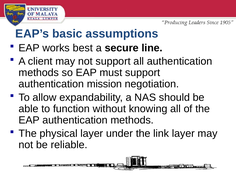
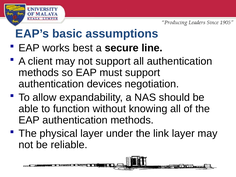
mission: mission -> devices
